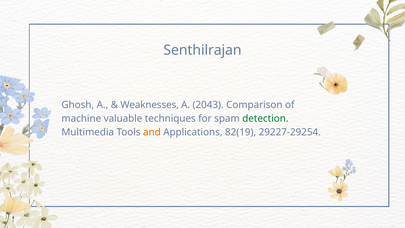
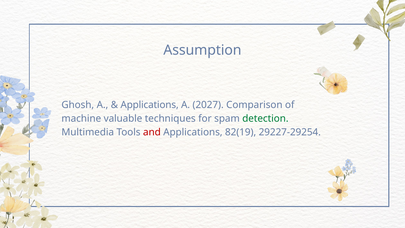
Senthilrajan: Senthilrajan -> Assumption
Weaknesses at (150, 105): Weaknesses -> Applications
2043: 2043 -> 2027
and colour: orange -> red
